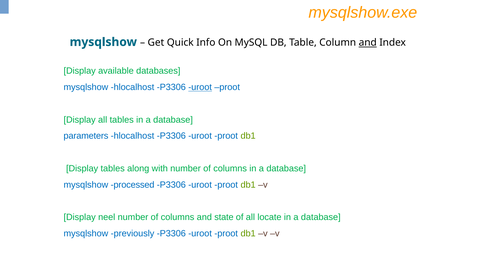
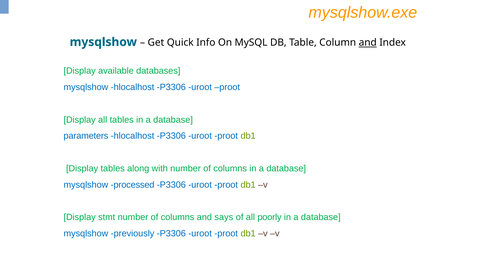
uroot at (200, 87) underline: present -> none
neel: neel -> stmt
state: state -> says
locate: locate -> poorly
